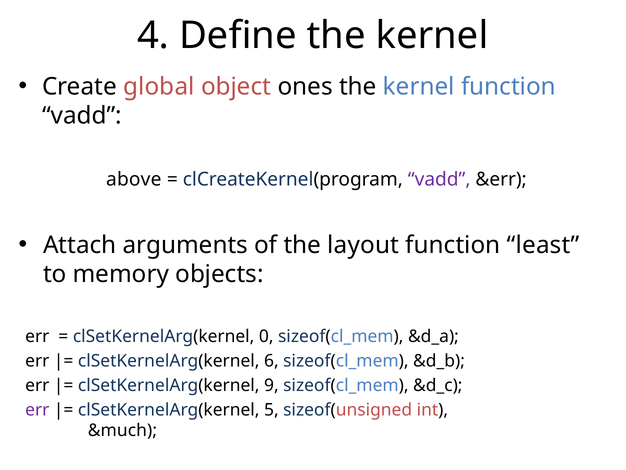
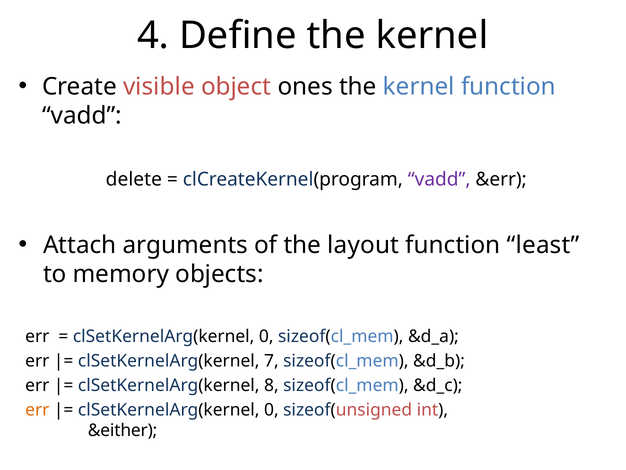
global: global -> visible
above: above -> delete
6: 6 -> 7
9: 9 -> 8
err at (37, 409) colour: purple -> orange
5 at (271, 409): 5 -> 0
&much: &much -> &either
